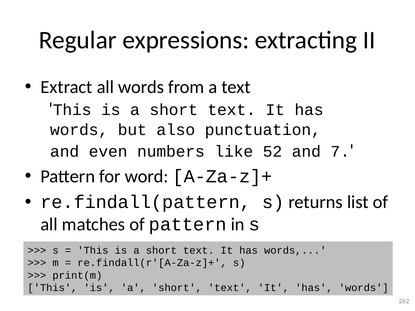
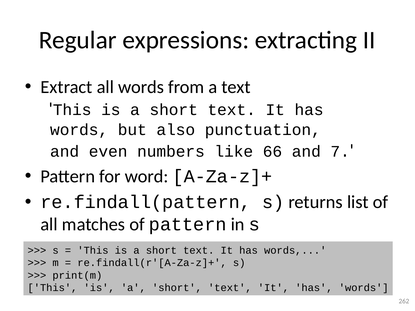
52: 52 -> 66
